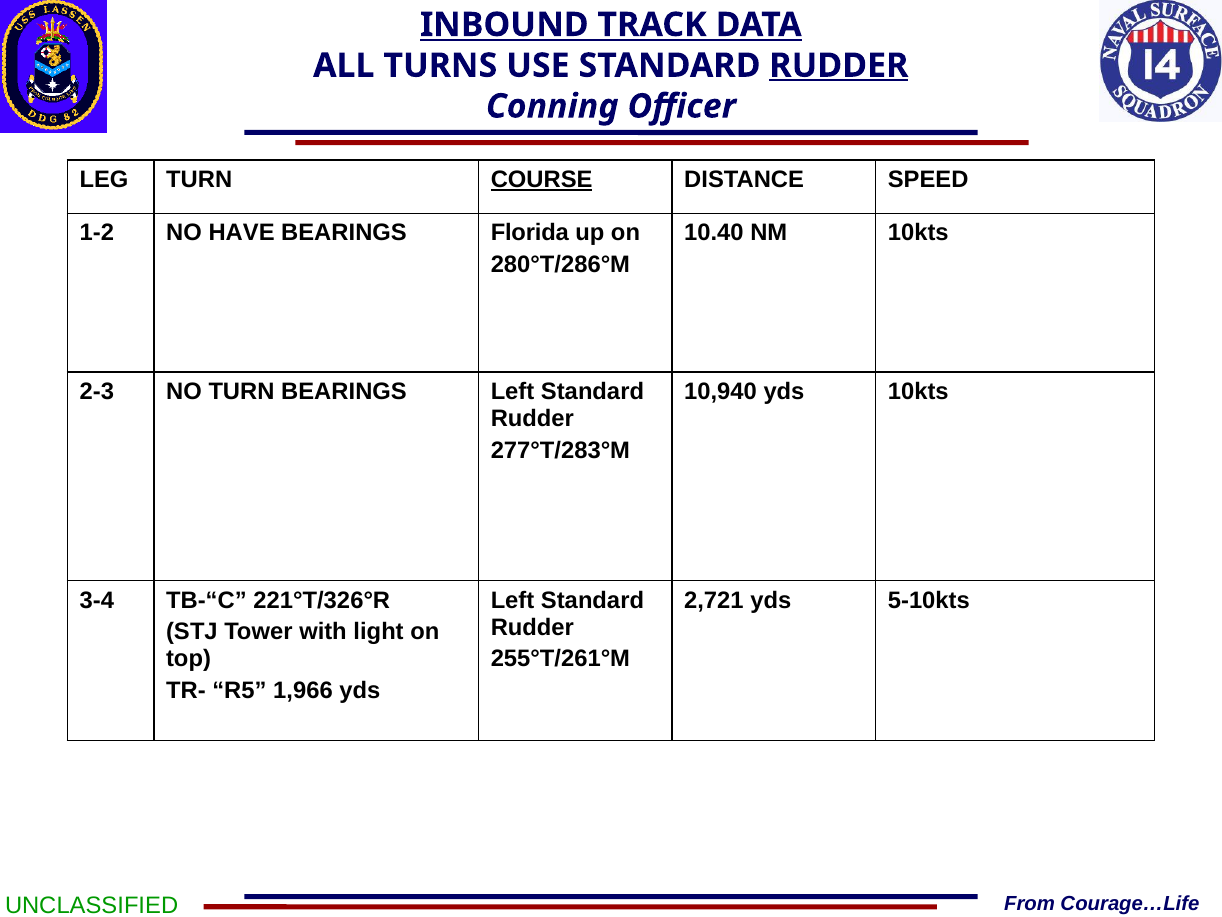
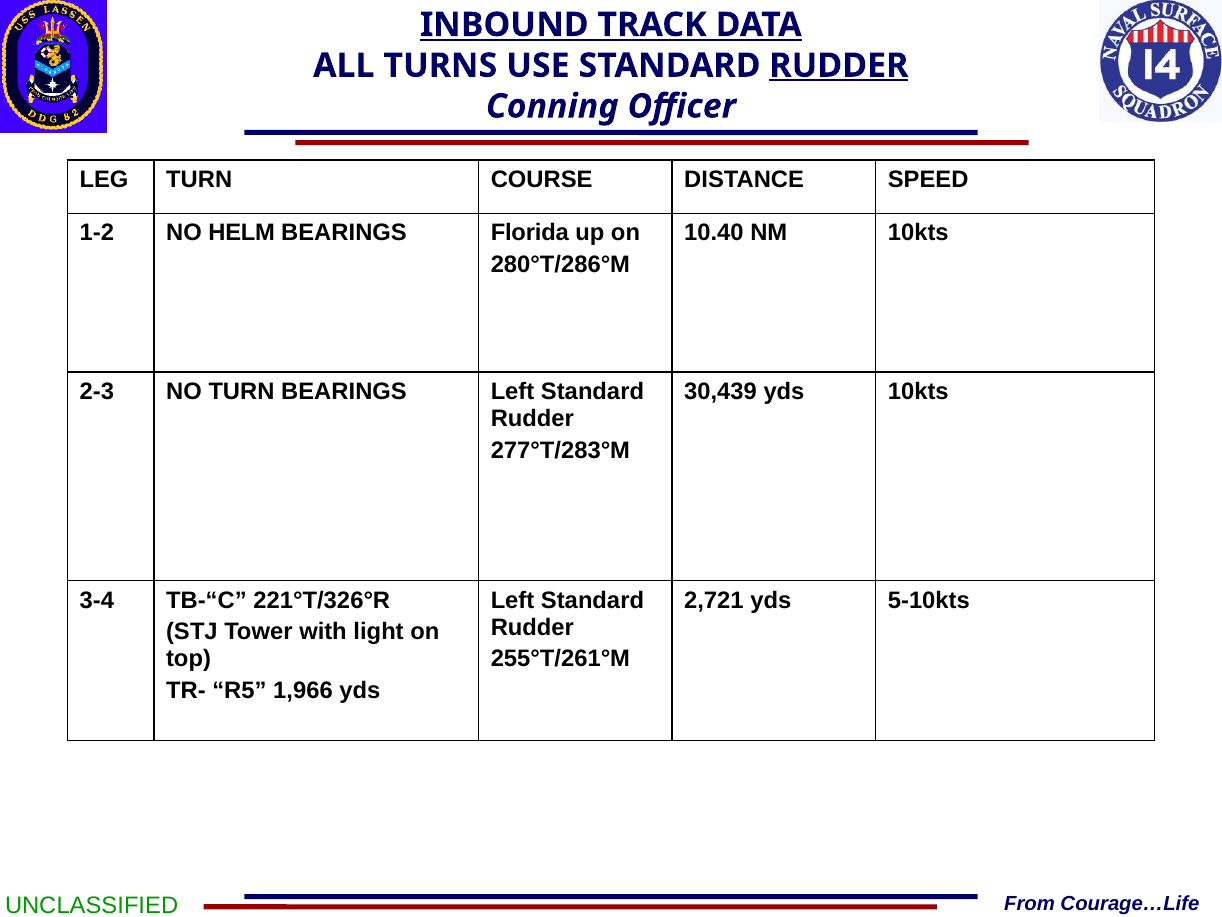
COURSE underline: present -> none
HAVE: HAVE -> HELM
10,940: 10,940 -> 30,439
